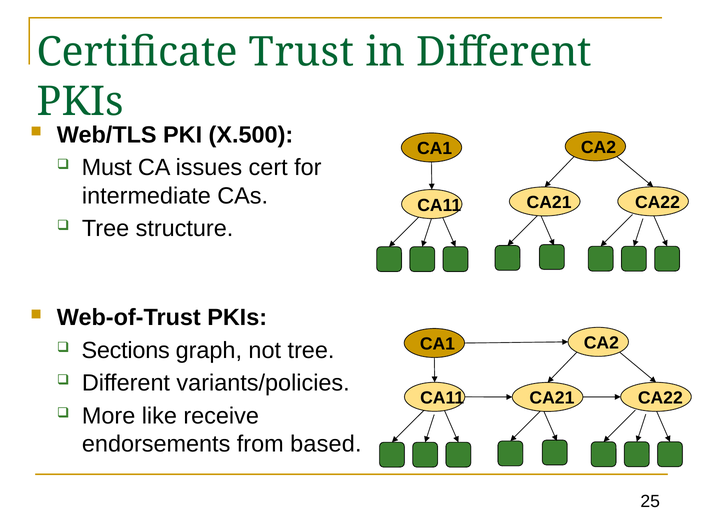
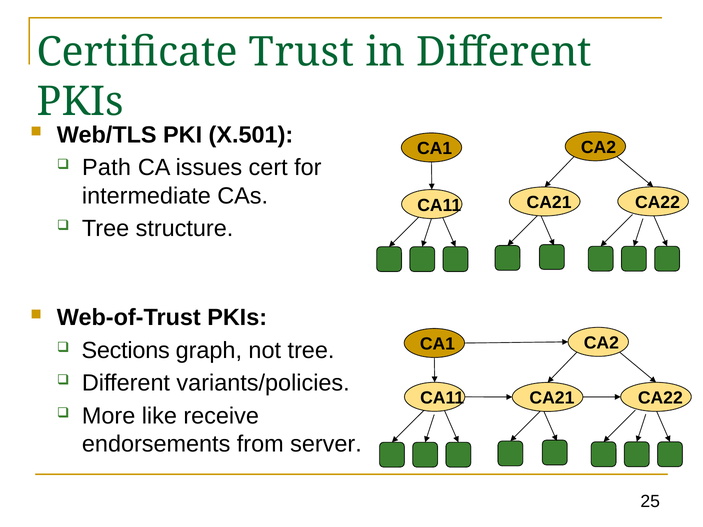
X.500: X.500 -> X.501
Must: Must -> Path
based: based -> server
